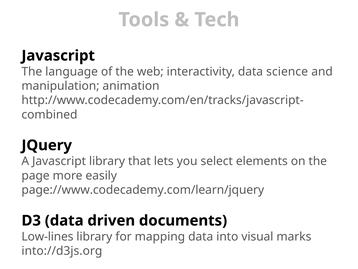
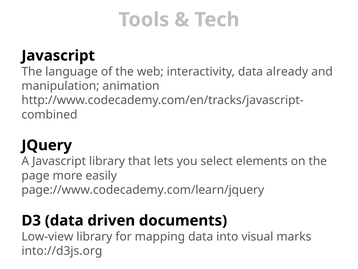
science: science -> already
Low-lines: Low-lines -> Low-view
